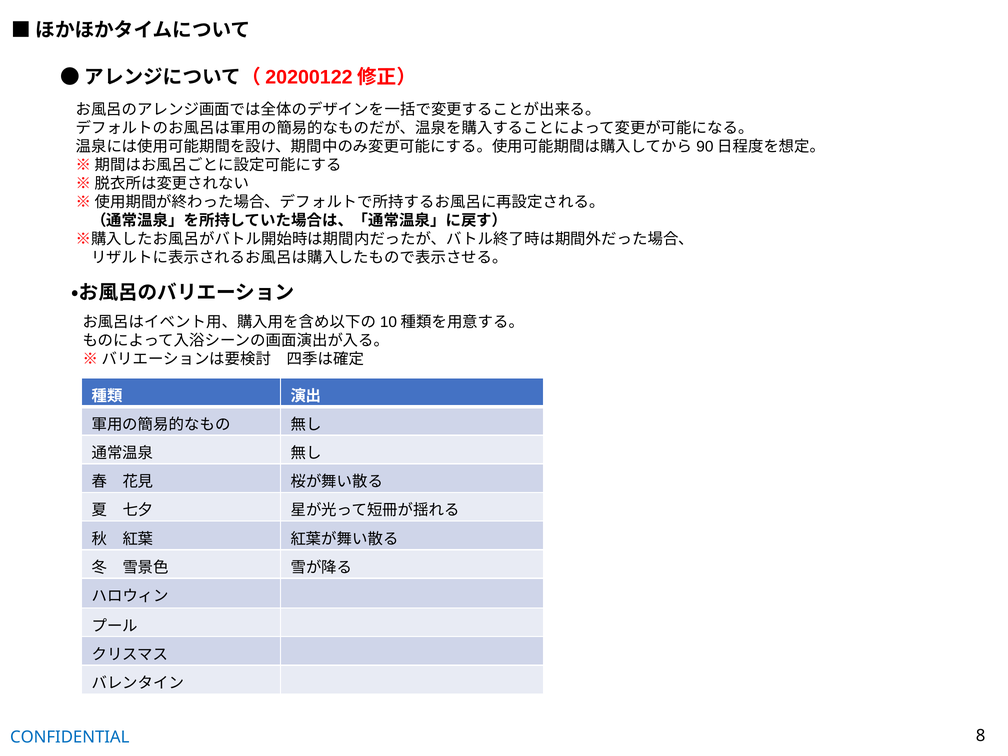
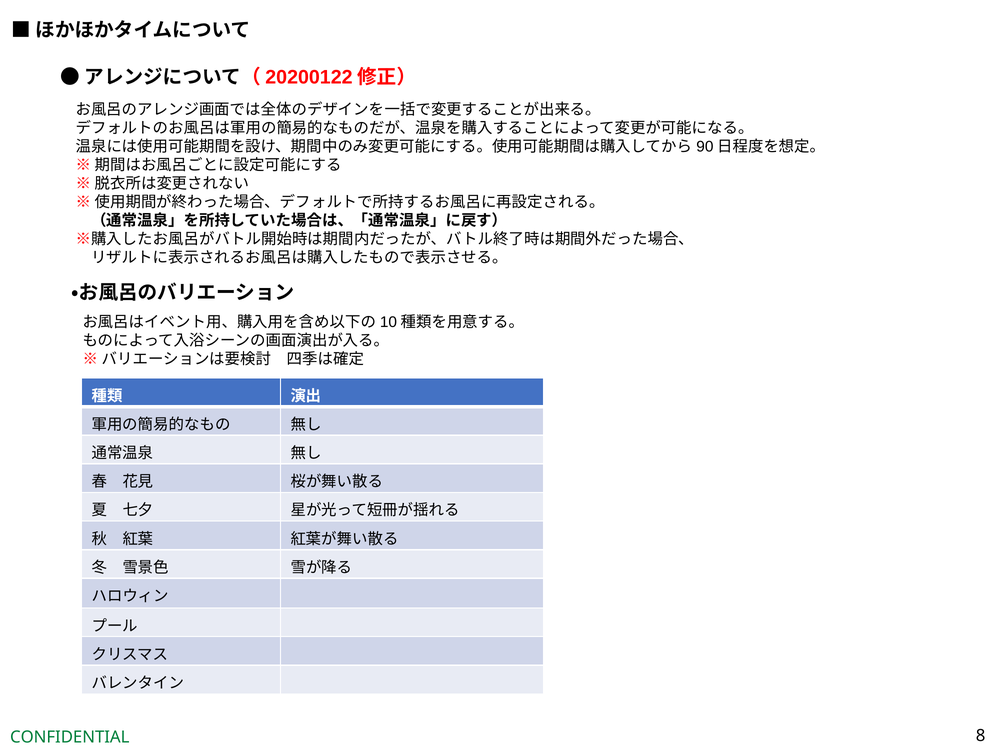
CONFIDENTIAL colour: blue -> green
